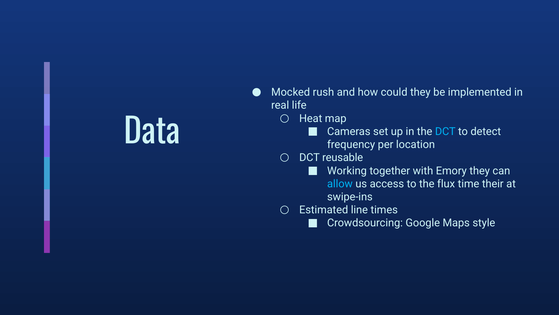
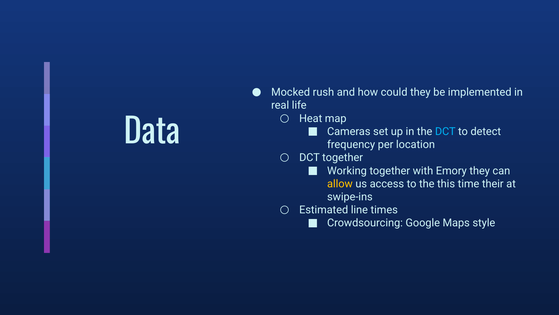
DCT reusable: reusable -> together
allow colour: light blue -> yellow
flux: flux -> this
